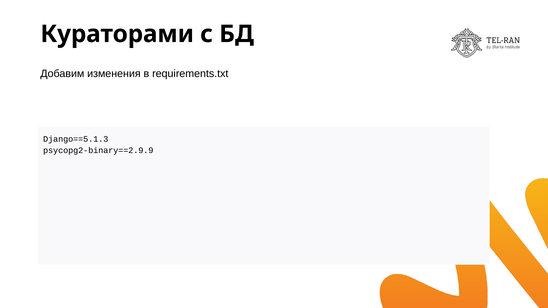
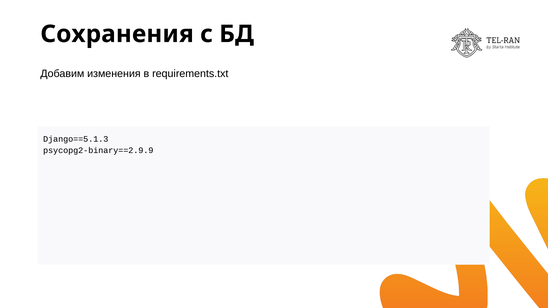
Кураторами: Кураторами -> Сохранения
